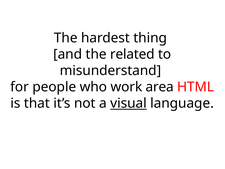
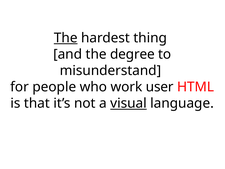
The at (66, 38) underline: none -> present
related: related -> degree
area: area -> user
